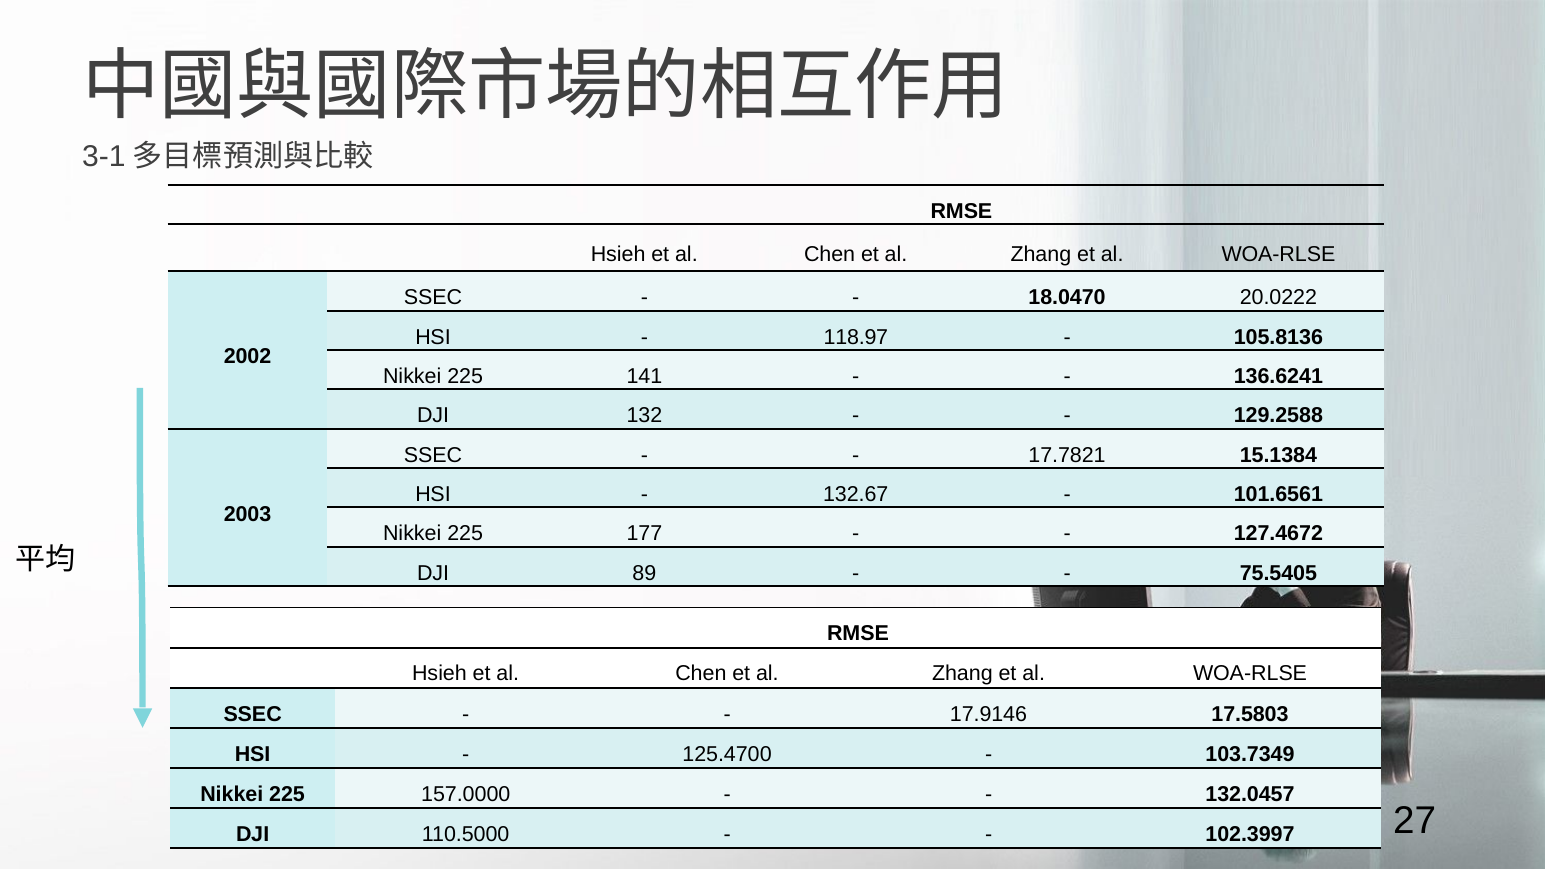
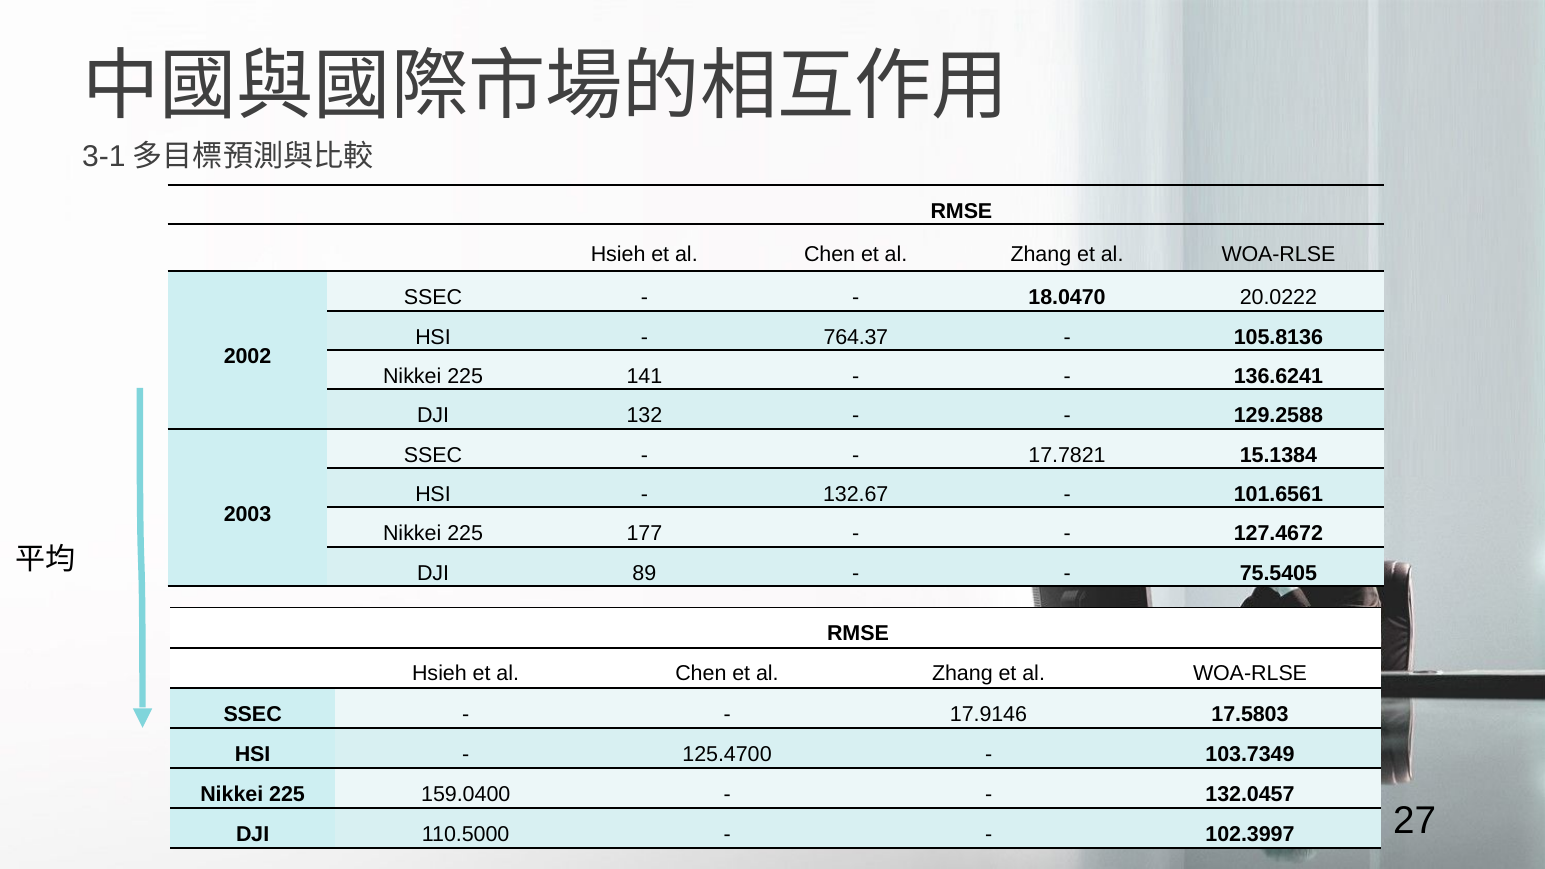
118.97: 118.97 -> 764.37
157.0000: 157.0000 -> 159.0400
